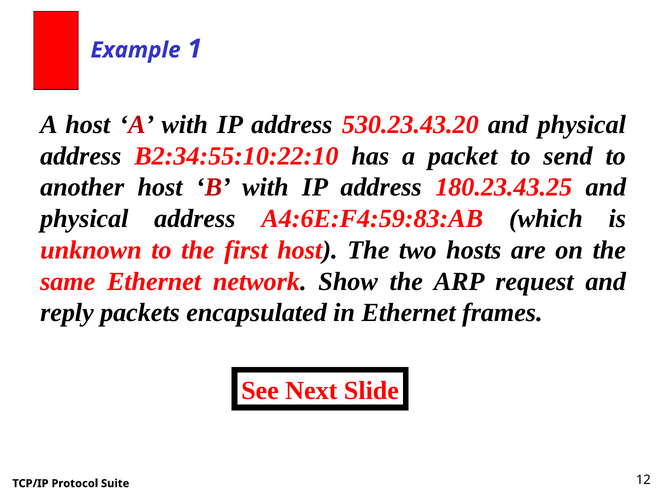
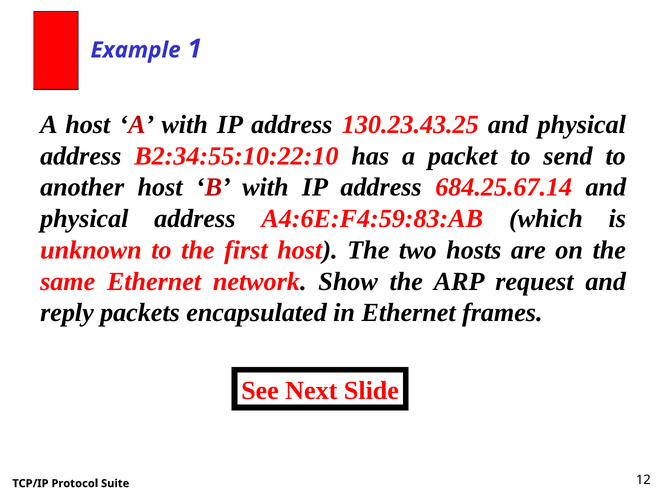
530.23.43.20: 530.23.43.20 -> 130.23.43.25
180.23.43.25: 180.23.43.25 -> 684.25.67.14
